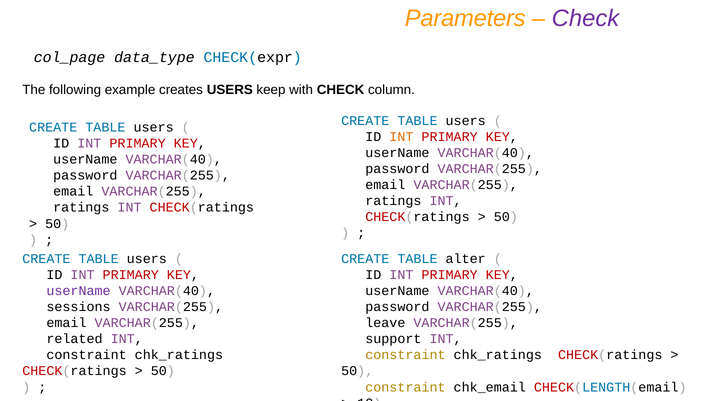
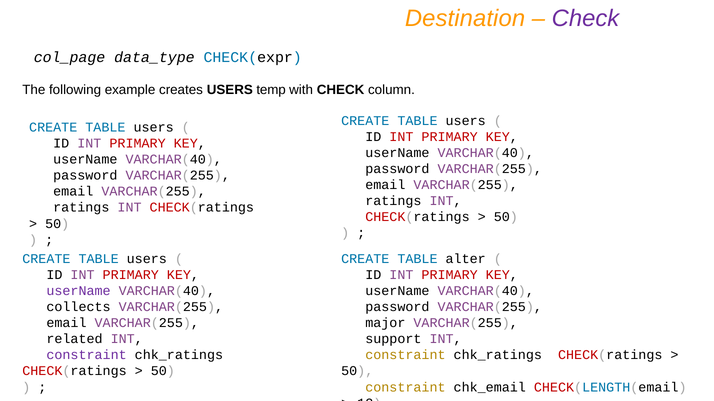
Parameters: Parameters -> Destination
keep: keep -> temp
INT at (401, 137) colour: orange -> red
sessions: sessions -> collects
leave: leave -> major
constraint at (87, 356) colour: black -> purple
